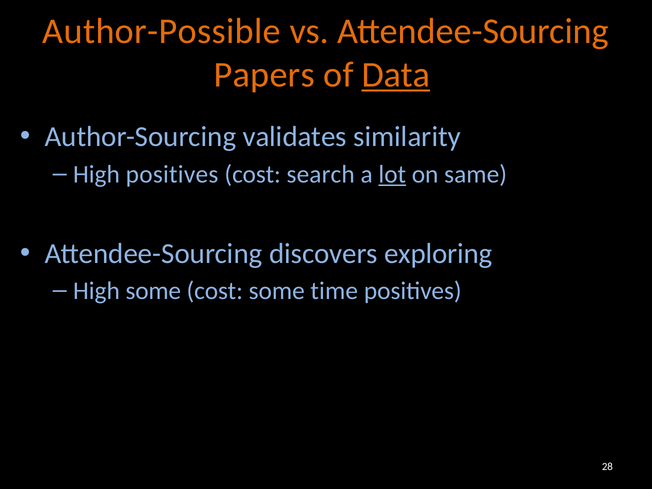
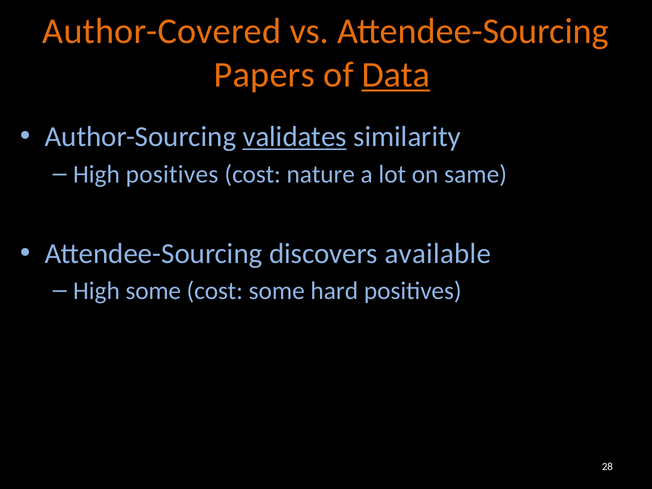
Author-Possible: Author-Possible -> Author-Covered
validates underline: none -> present
search: search -> nature
lot underline: present -> none
exploring: exploring -> available
time: time -> hard
